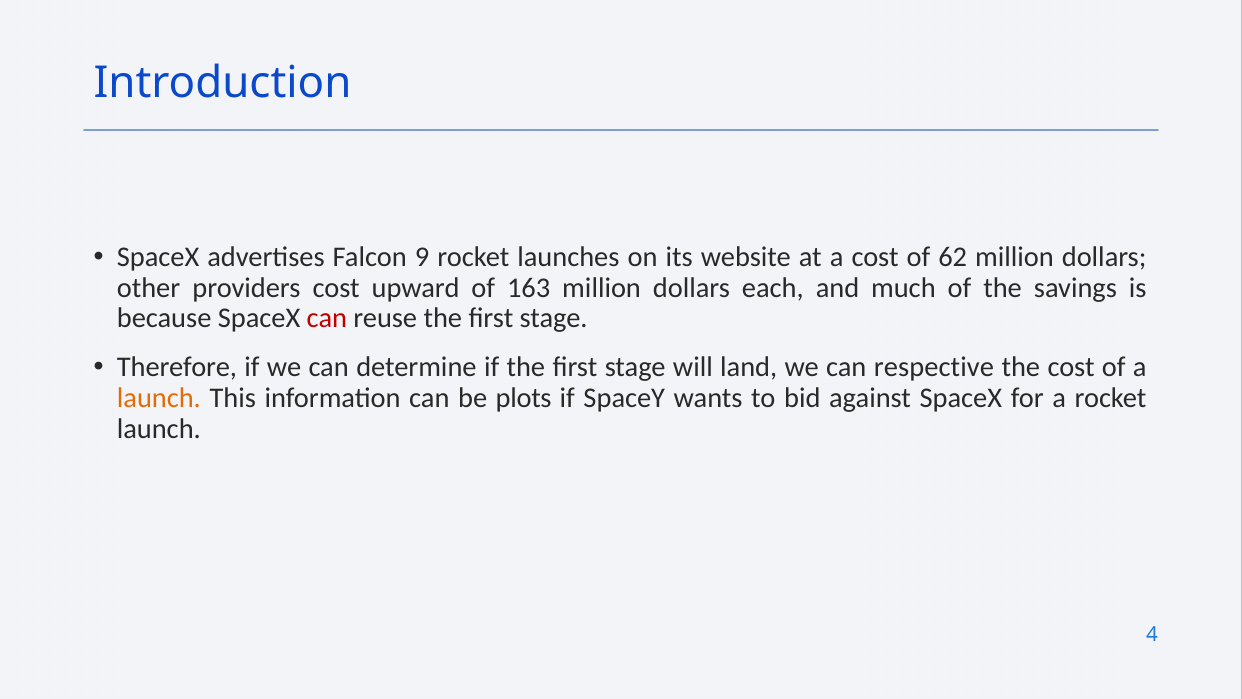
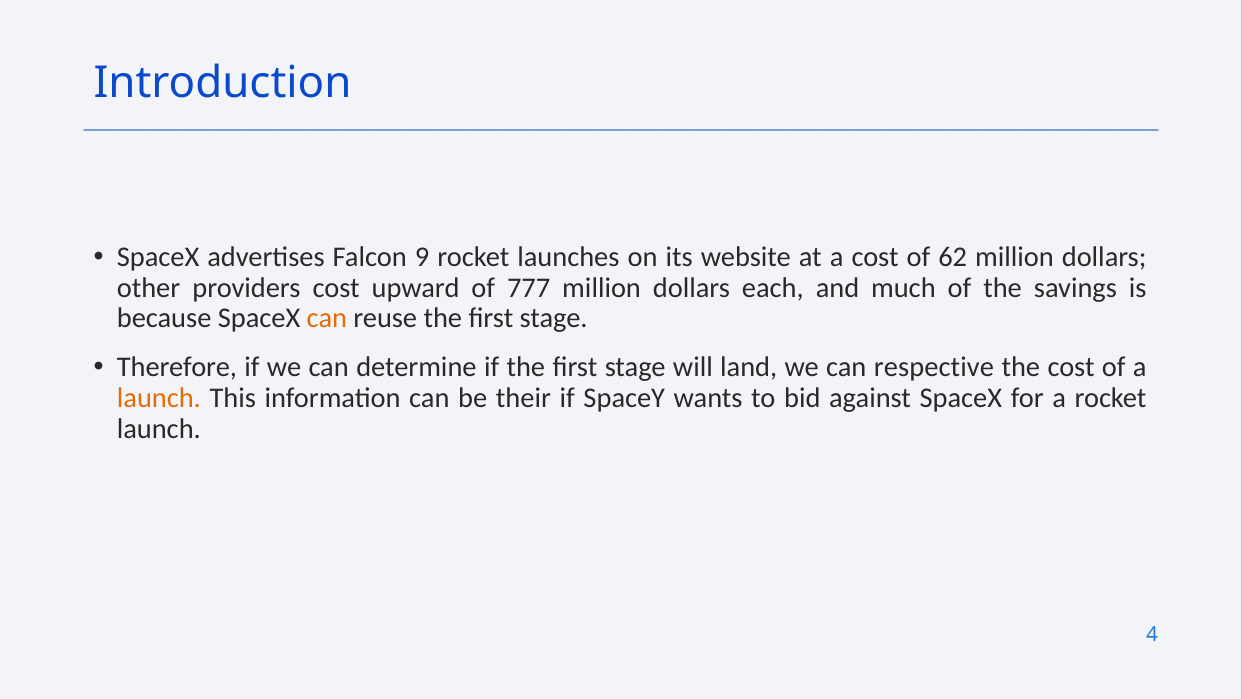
163: 163 -> 777
can at (327, 318) colour: red -> orange
plots: plots -> their
